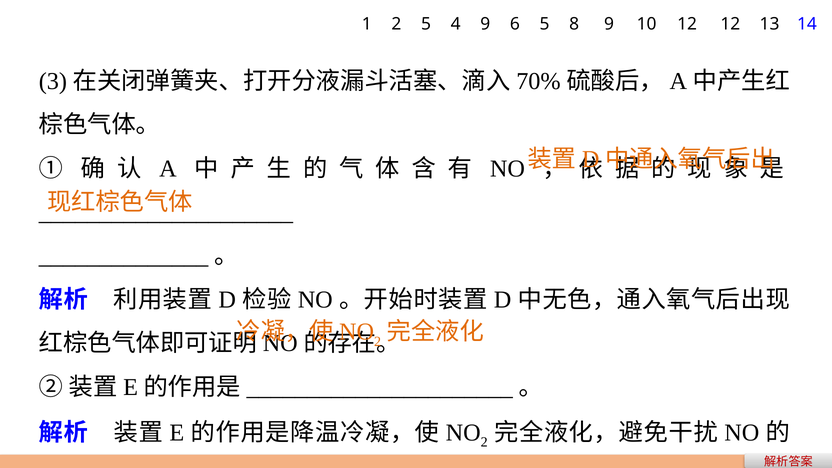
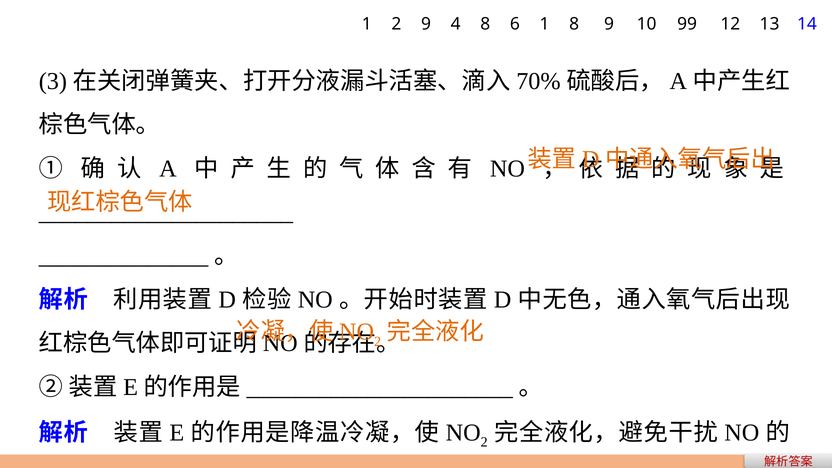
2 5: 5 -> 9
4 9: 9 -> 8
6 5: 5 -> 1
10 12: 12 -> 99
